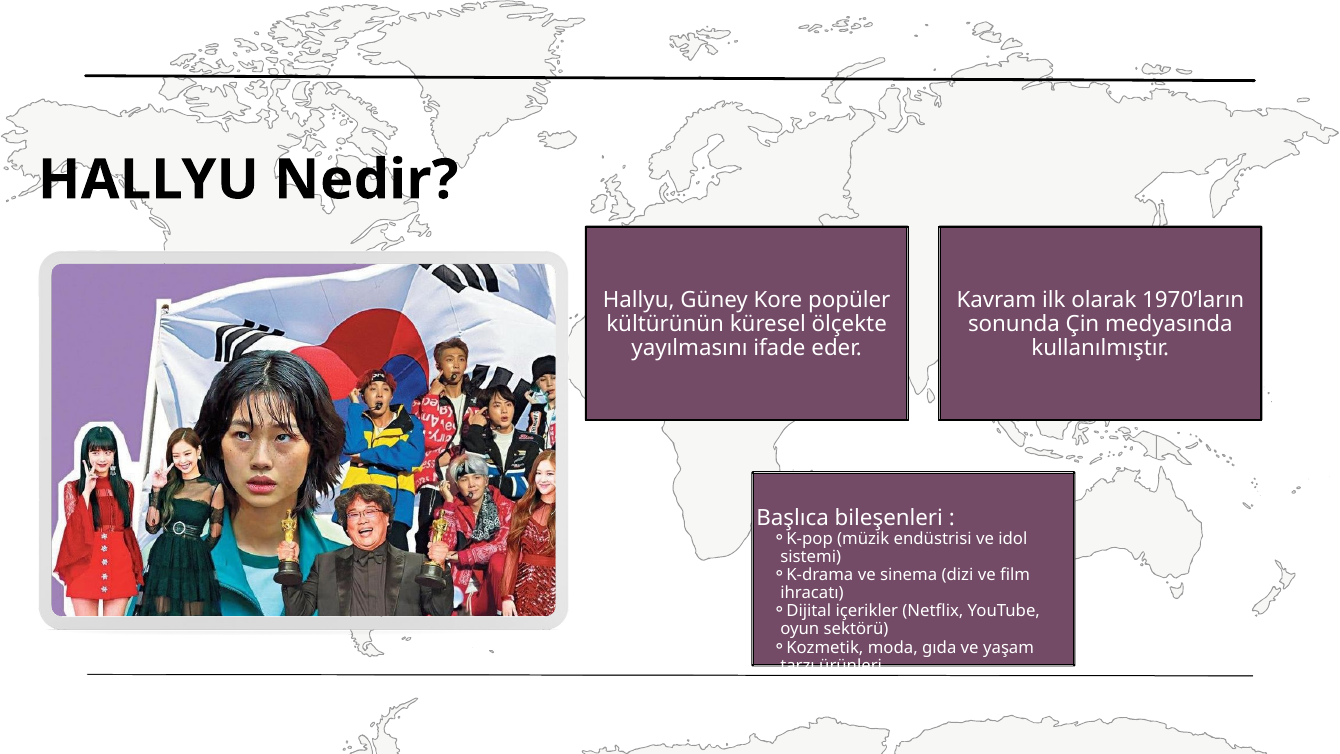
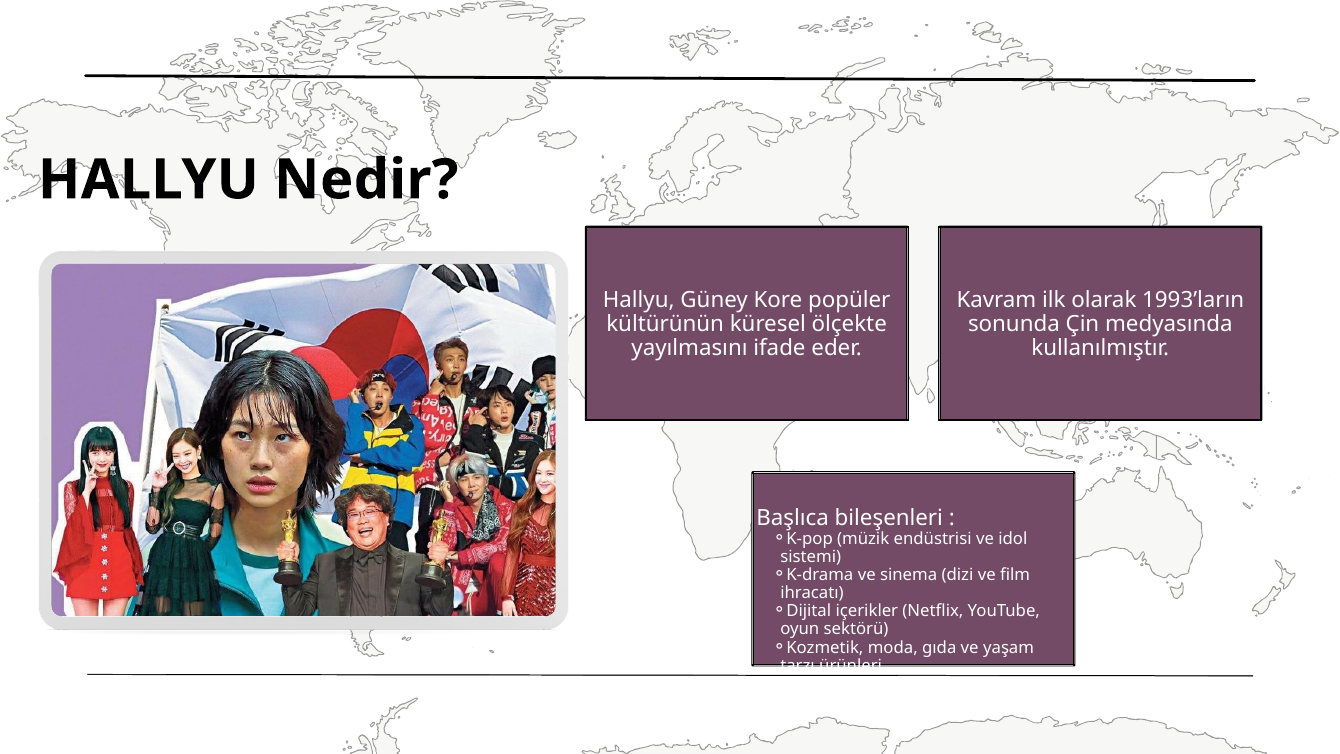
1970’ların: 1970’ların -> 1993’ların
